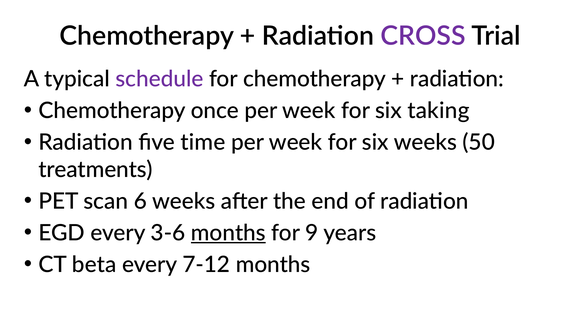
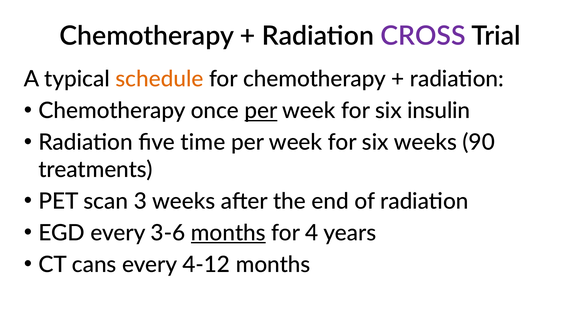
schedule colour: purple -> orange
per at (261, 111) underline: none -> present
taking: taking -> insulin
50: 50 -> 90
6: 6 -> 3
9: 9 -> 4
beta: beta -> cans
7-12: 7-12 -> 4-12
